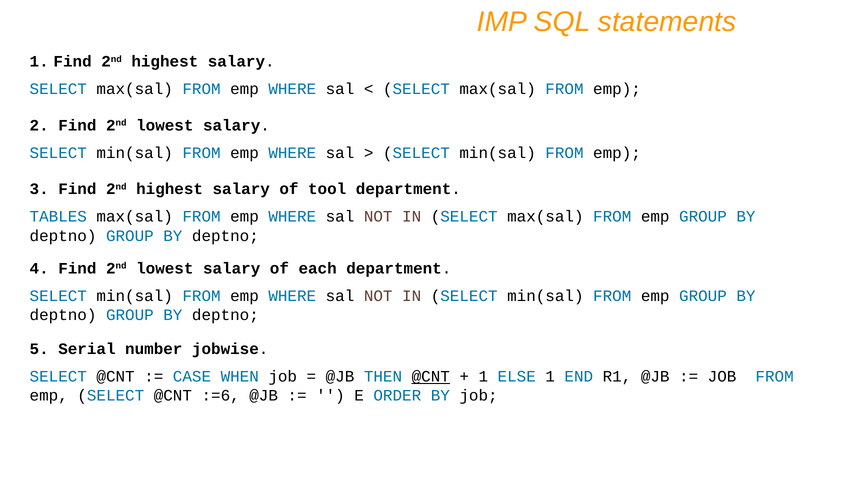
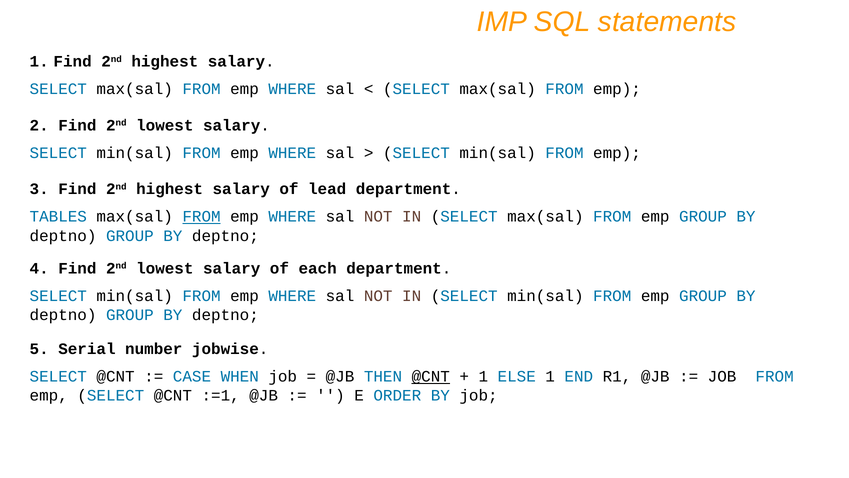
tool: tool -> lead
FROM at (202, 216) underline: none -> present
:=6: :=6 -> :=1
